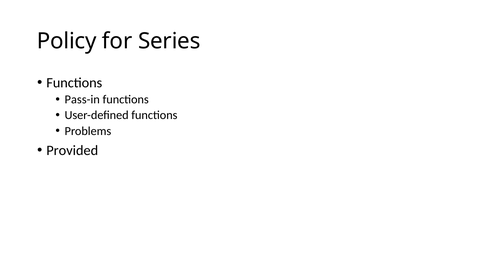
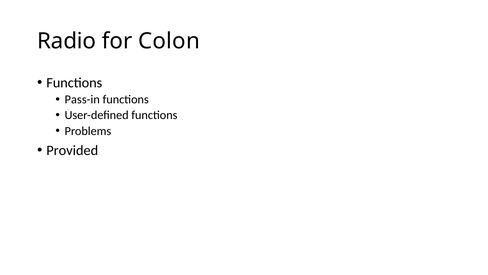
Policy: Policy -> Radio
Series: Series -> Colon
